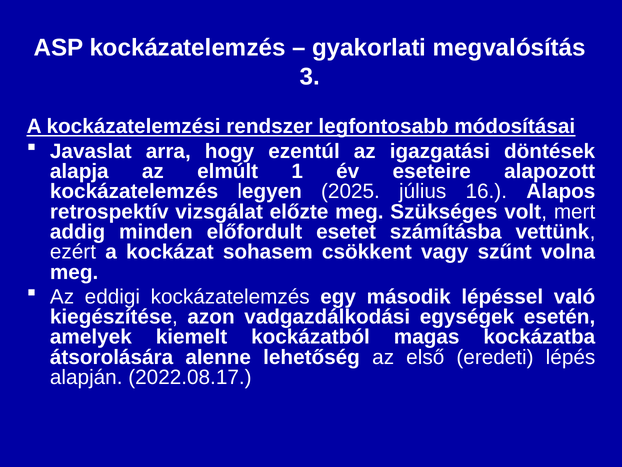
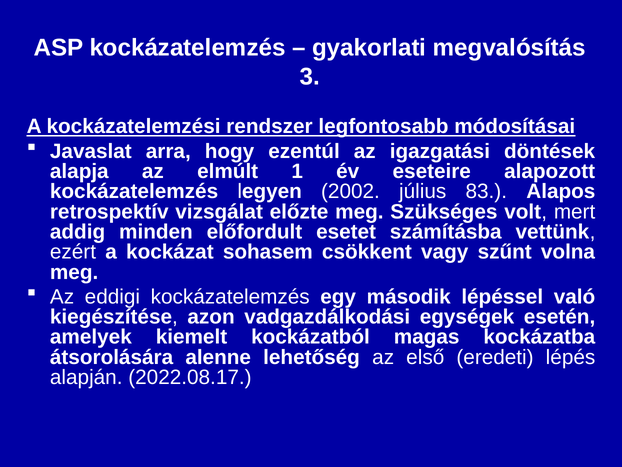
2025: 2025 -> 2002
16: 16 -> 83
